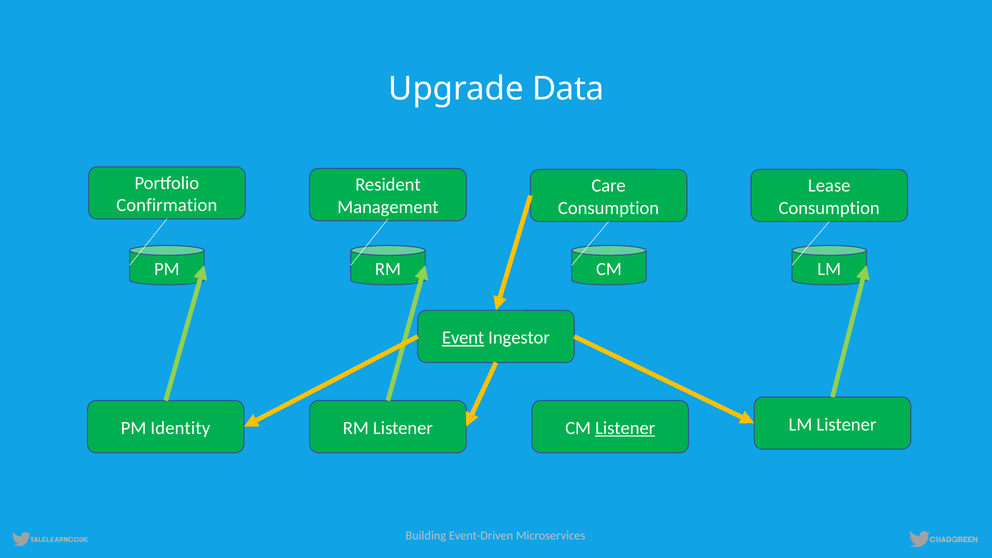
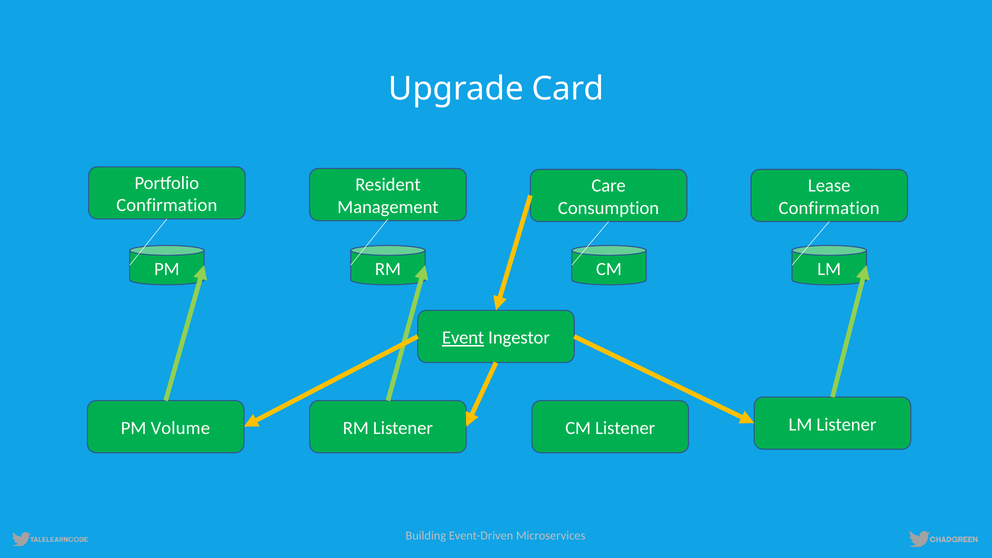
Data: Data -> Card
Consumption at (829, 208): Consumption -> Confirmation
Identity: Identity -> Volume
Listener at (625, 428) underline: present -> none
